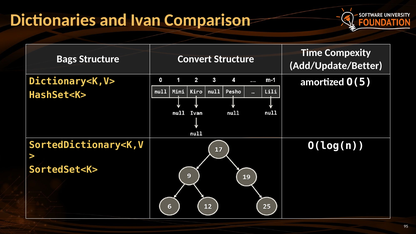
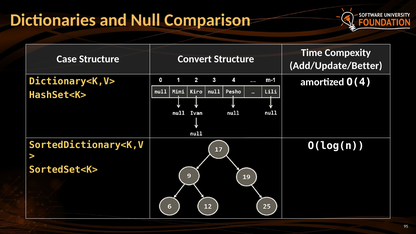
Ivan: Ivan -> Null
Bags: Bags -> Case
O(5: O(5 -> O(4
